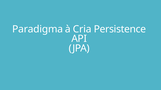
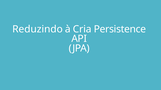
Paradigma: Paradigma -> Reduzindo
